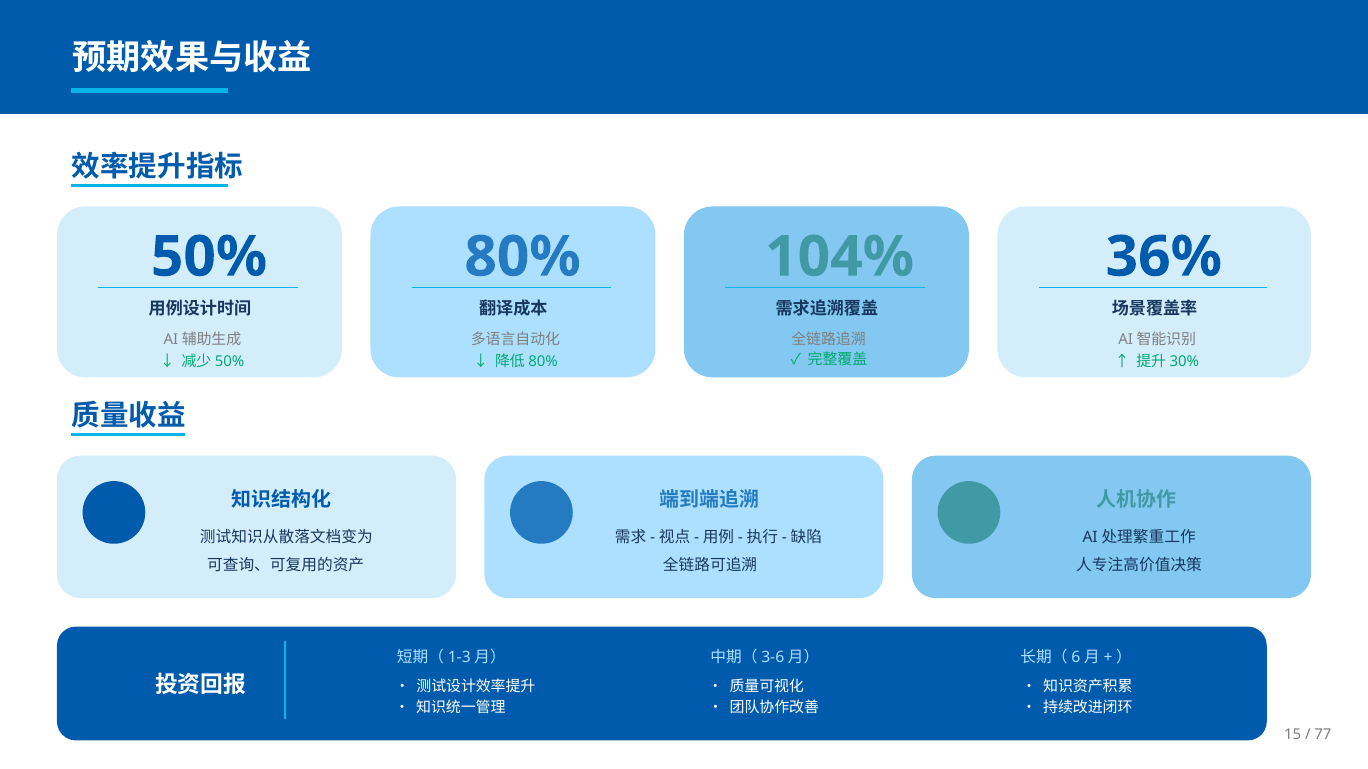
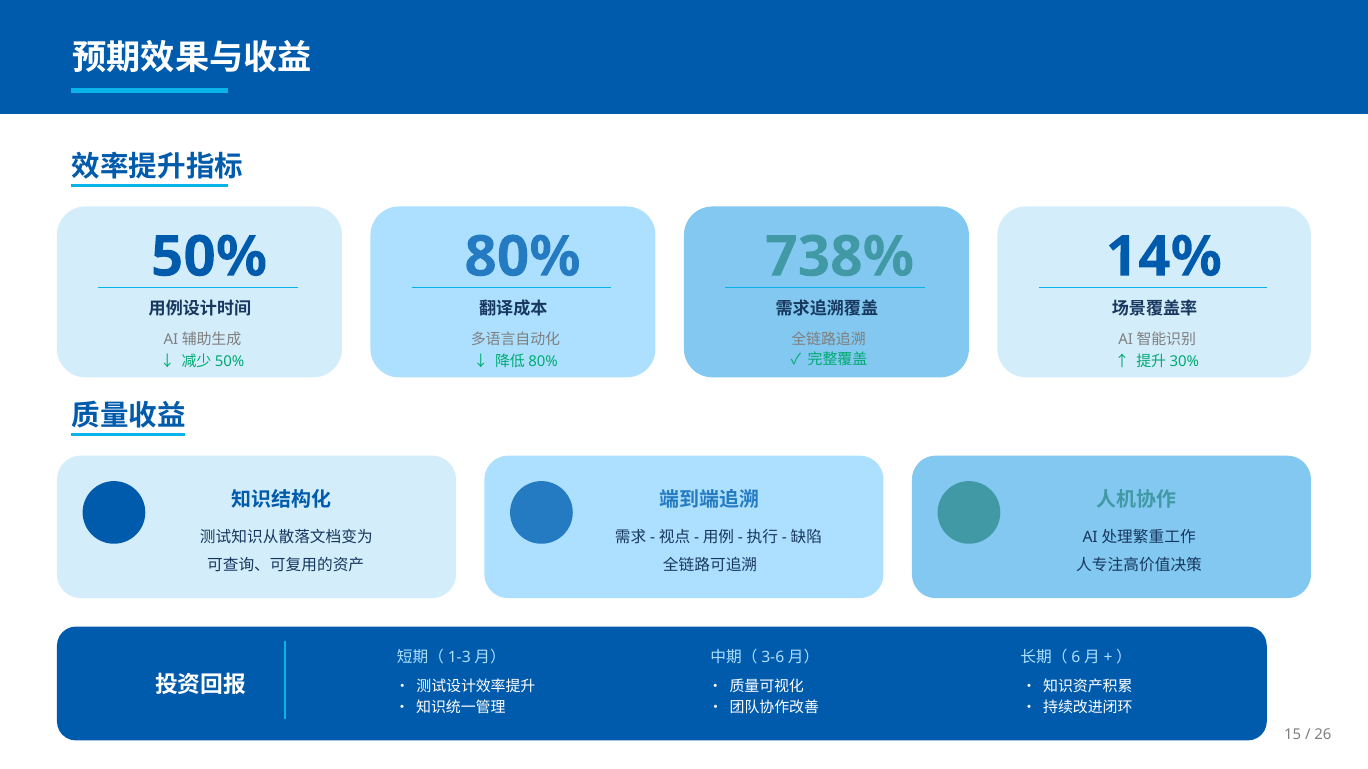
104%: 104% -> 738%
36%: 36% -> 14%
77: 77 -> 26
